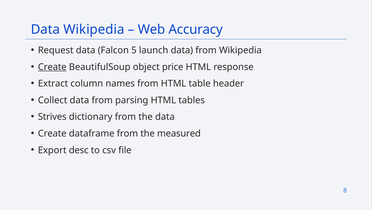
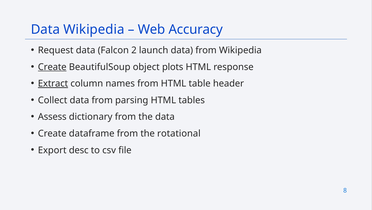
5: 5 -> 2
price: price -> plots
Extract underline: none -> present
Strives: Strives -> Assess
measured: measured -> rotational
